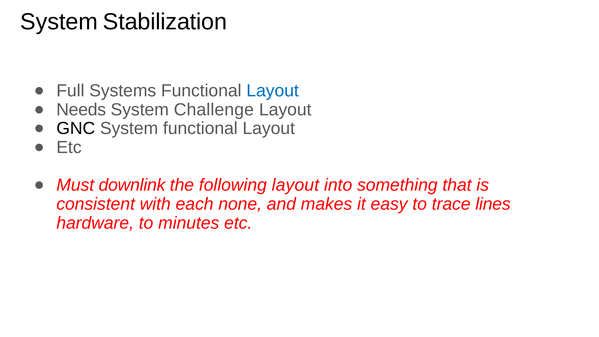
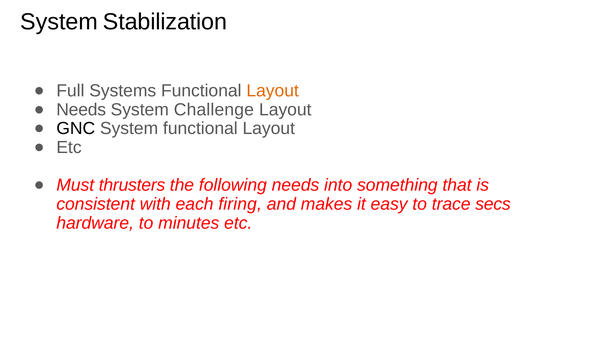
Layout at (273, 91) colour: blue -> orange
downlink: downlink -> thrusters
following layout: layout -> needs
none: none -> firing
lines: lines -> secs
